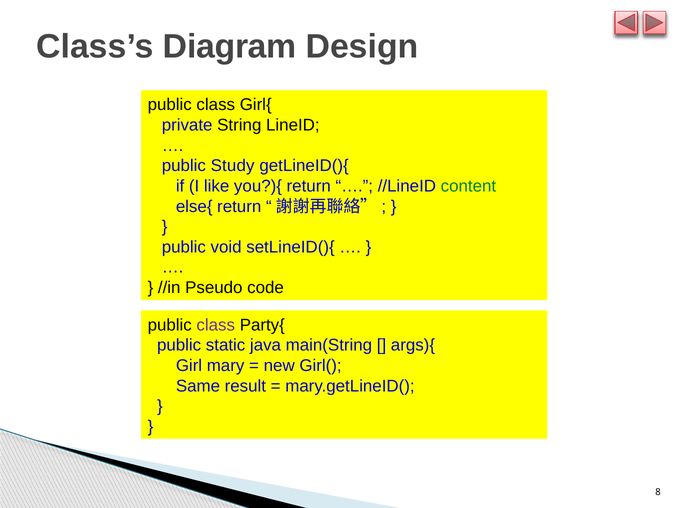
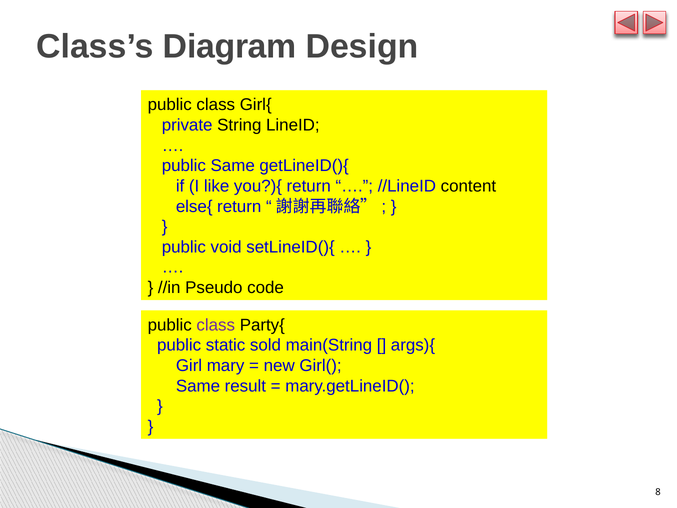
public Study: Study -> Same
content colour: green -> black
java: java -> sold
